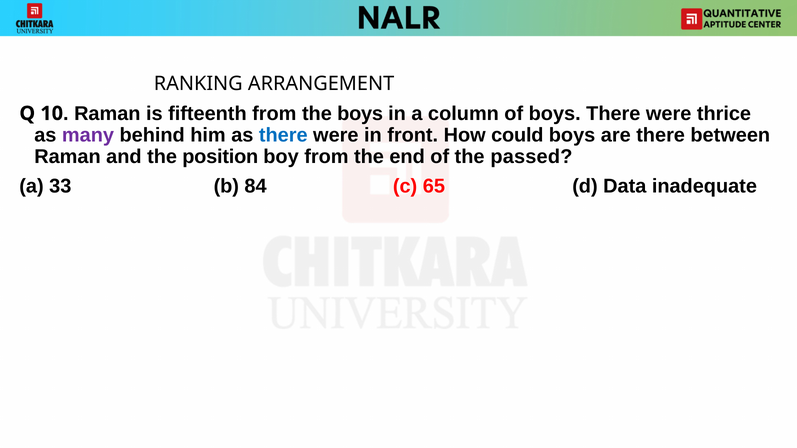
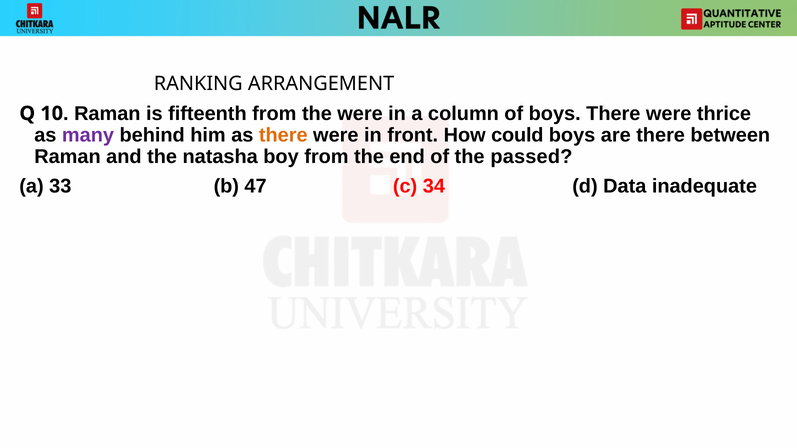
the boys: boys -> were
there at (283, 135) colour: blue -> orange
position: position -> natasha
84: 84 -> 47
65: 65 -> 34
